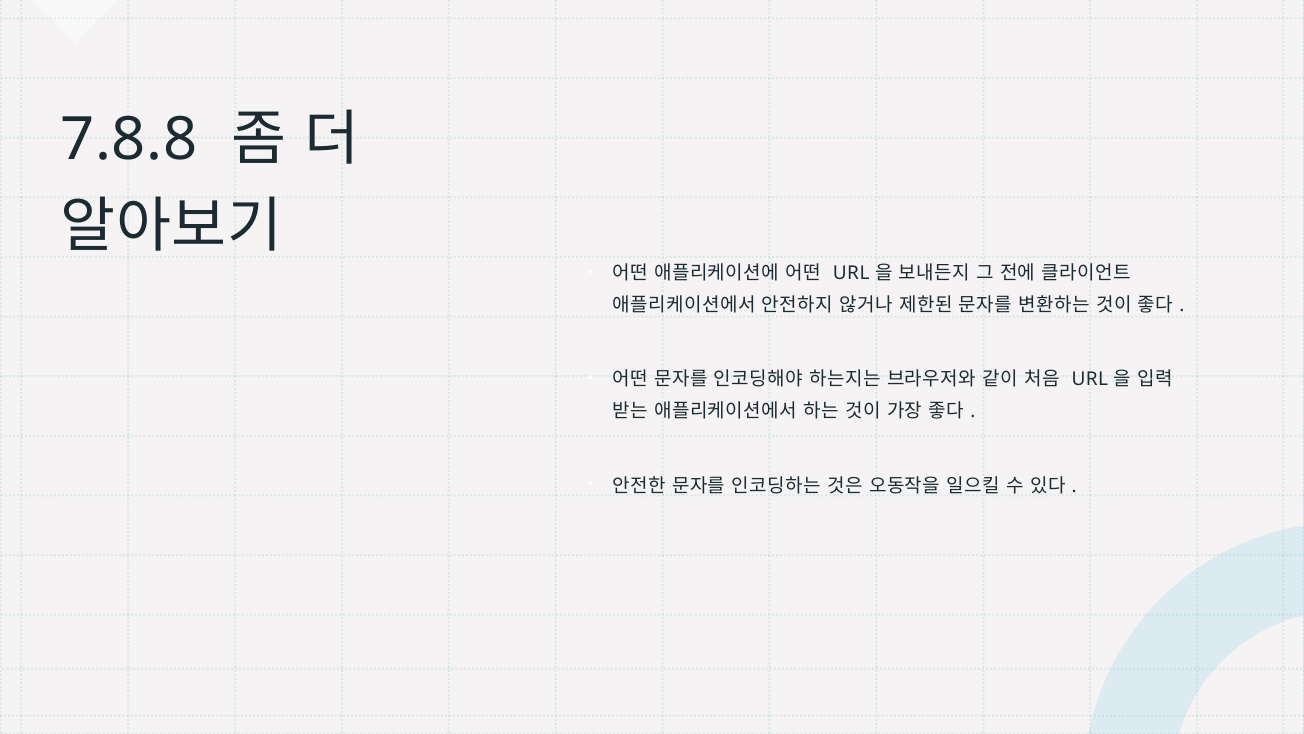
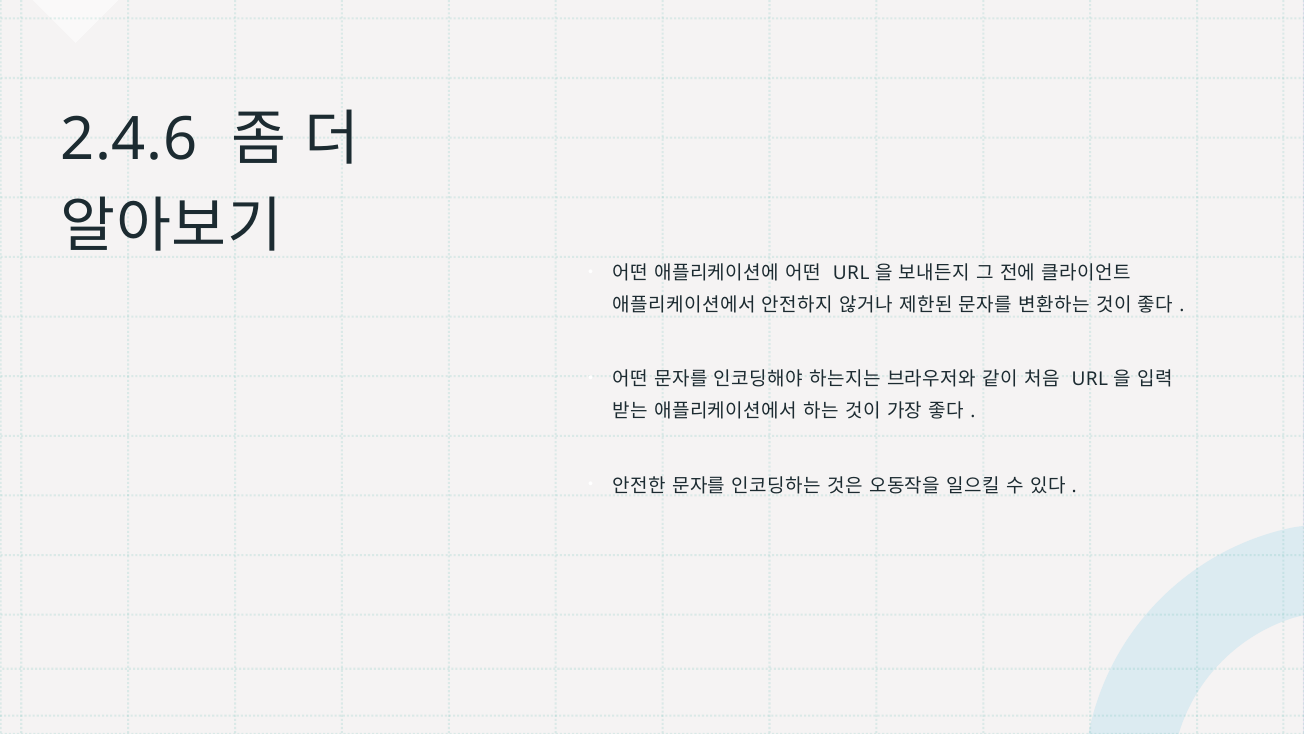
7.8.8: 7.8.8 -> 2.4.6
